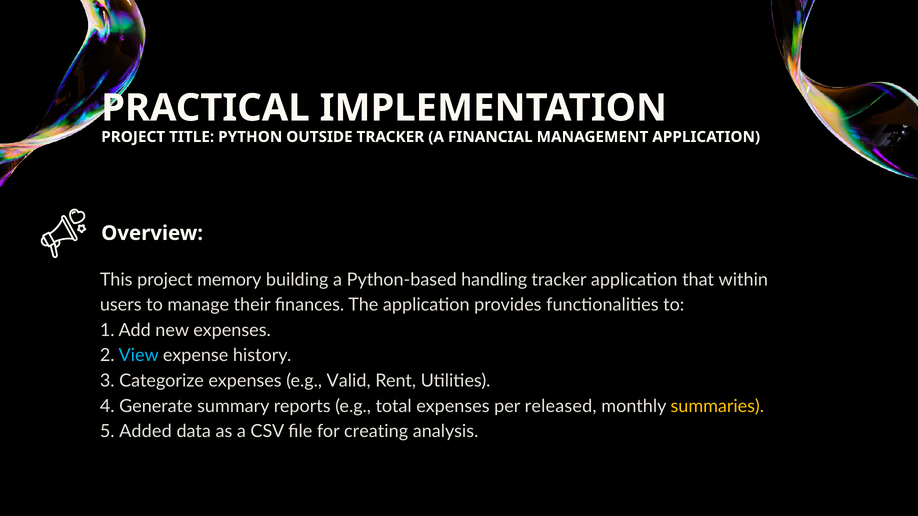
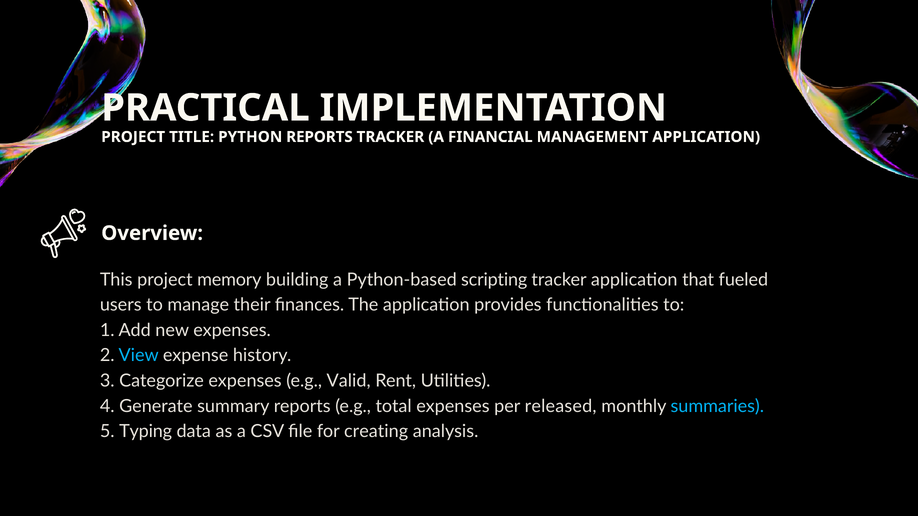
OUTSIDE at (319, 137): OUTSIDE -> REPORTS
handling: handling -> scripting
within: within -> fueled
summaries colour: yellow -> light blue
Added: Added -> Typing
